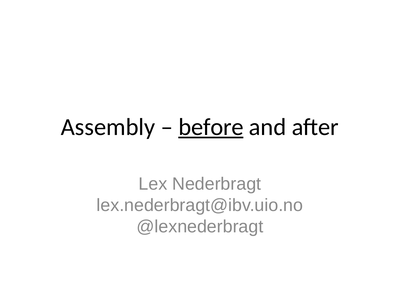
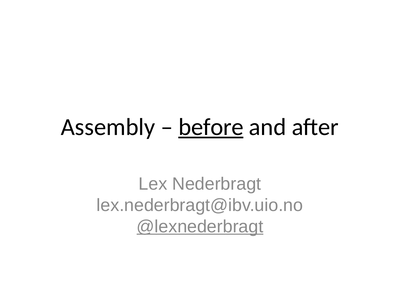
@lexnederbragt underline: none -> present
